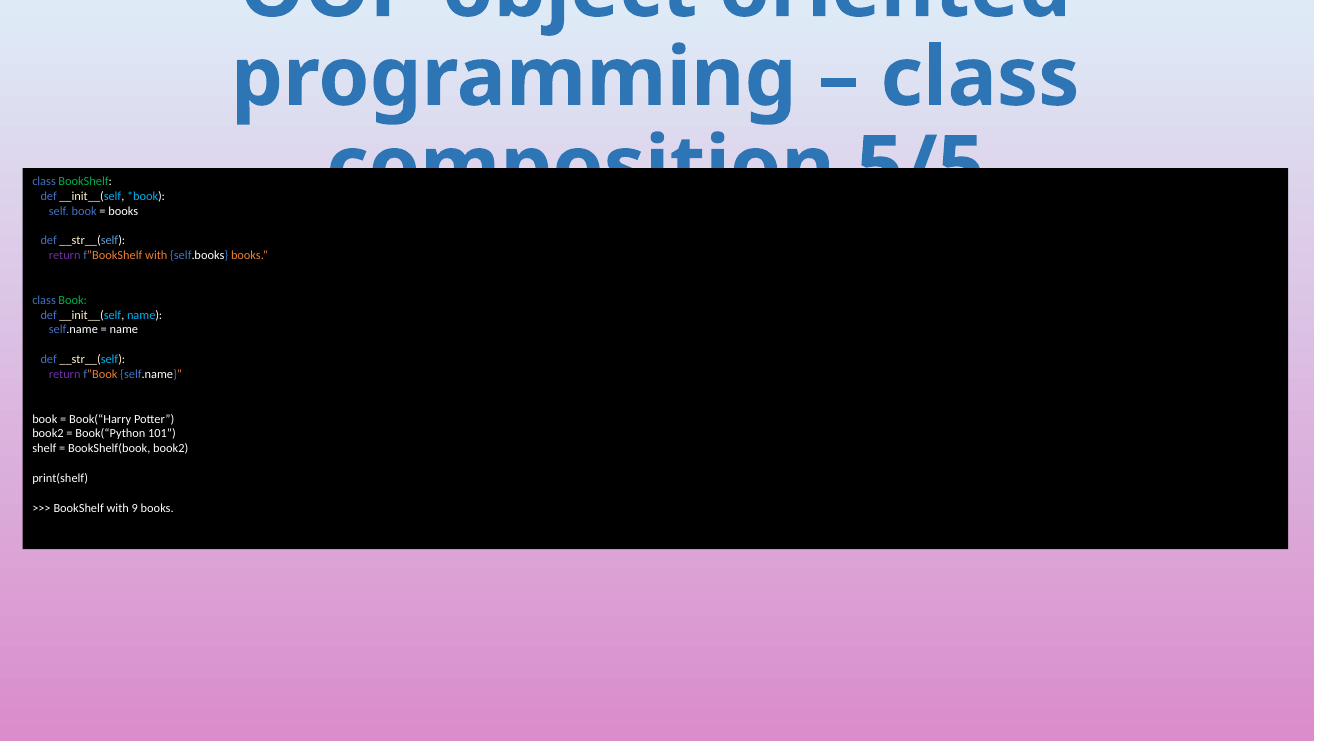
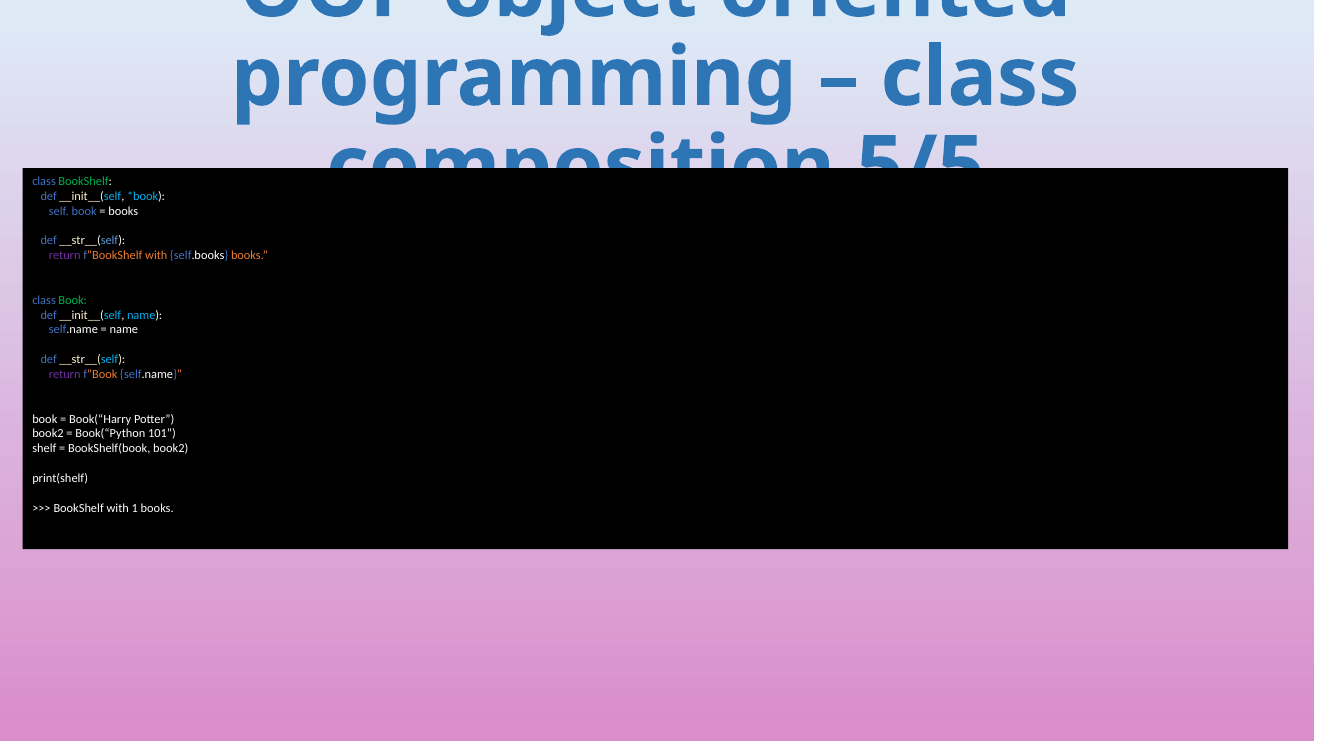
9: 9 -> 1
